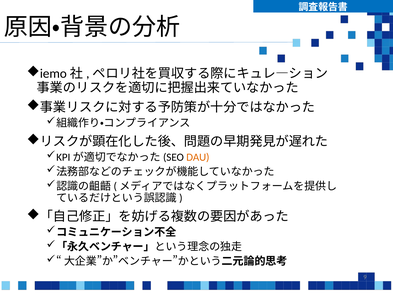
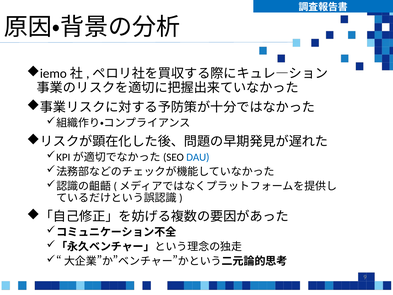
DAU colour: orange -> blue
